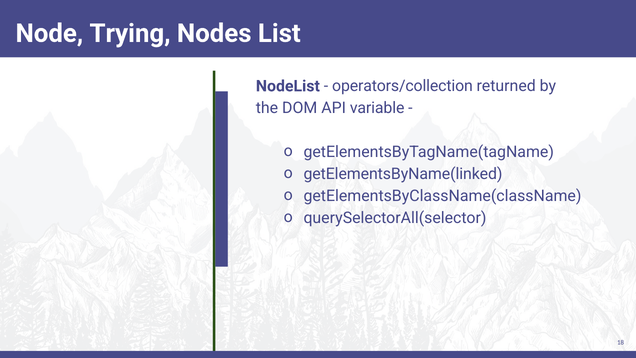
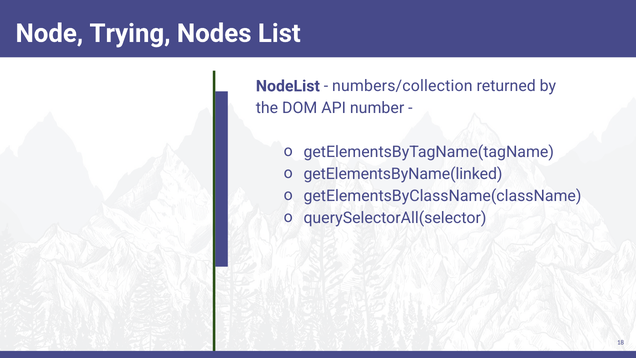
operators/collection: operators/collection -> numbers/collection
variable: variable -> number
